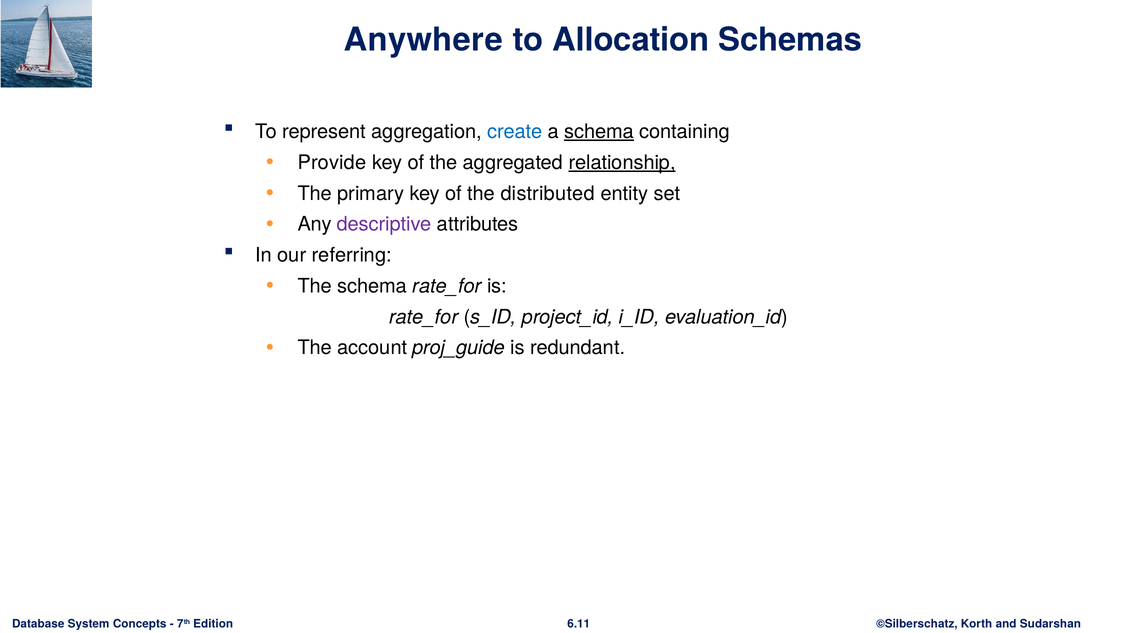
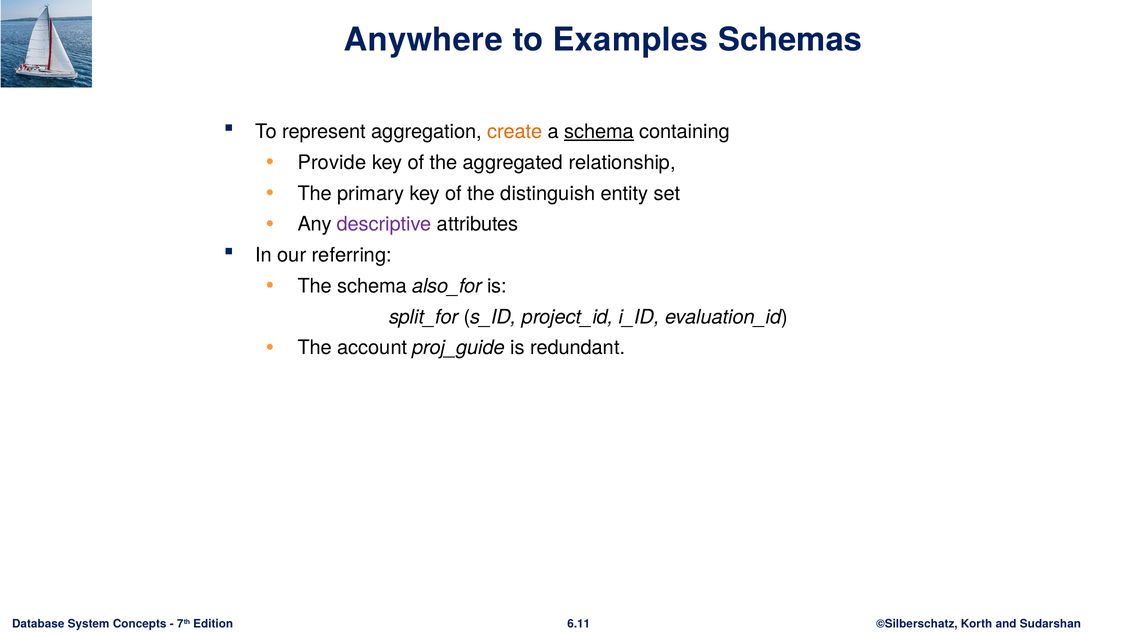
Allocation: Allocation -> Examples
create colour: blue -> orange
relationship underline: present -> none
distributed: distributed -> distinguish
schema rate_for: rate_for -> also_for
rate_for at (424, 317): rate_for -> split_for
